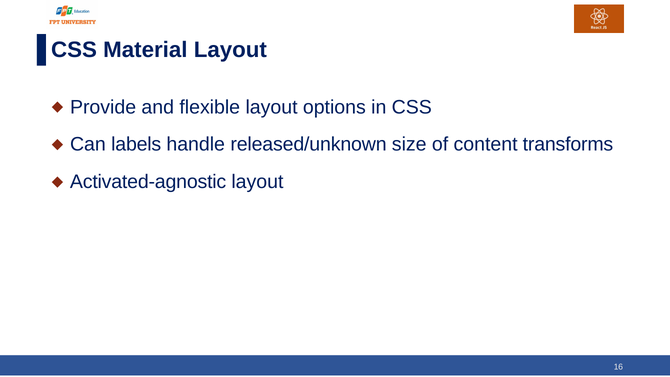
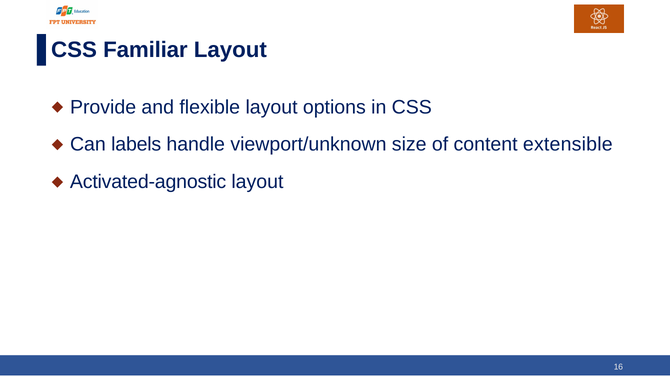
Material: Material -> Familiar
released/unknown: released/unknown -> viewport/unknown
transforms: transforms -> extensible
